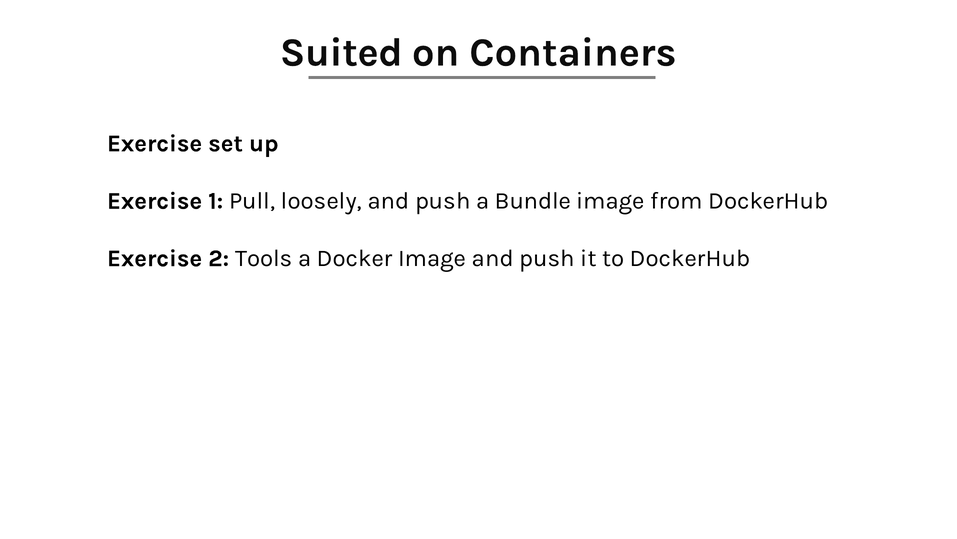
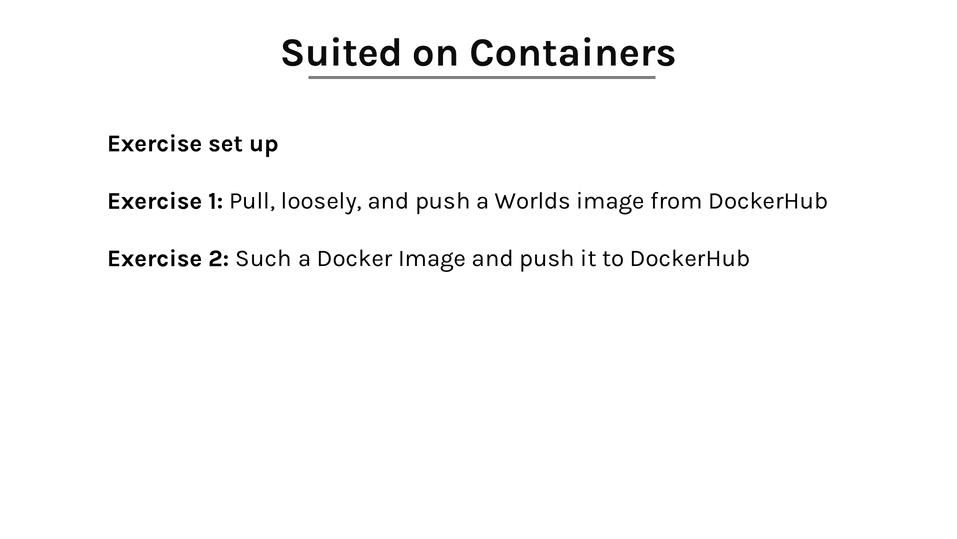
Bundle: Bundle -> Worlds
Tools: Tools -> Such
